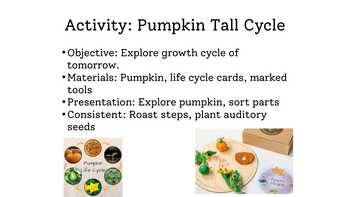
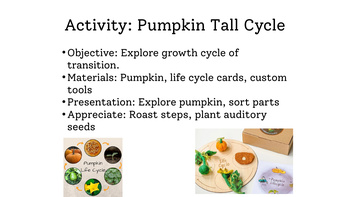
tomorrow: tomorrow -> transition
marked: marked -> custom
Consistent: Consistent -> Appreciate
